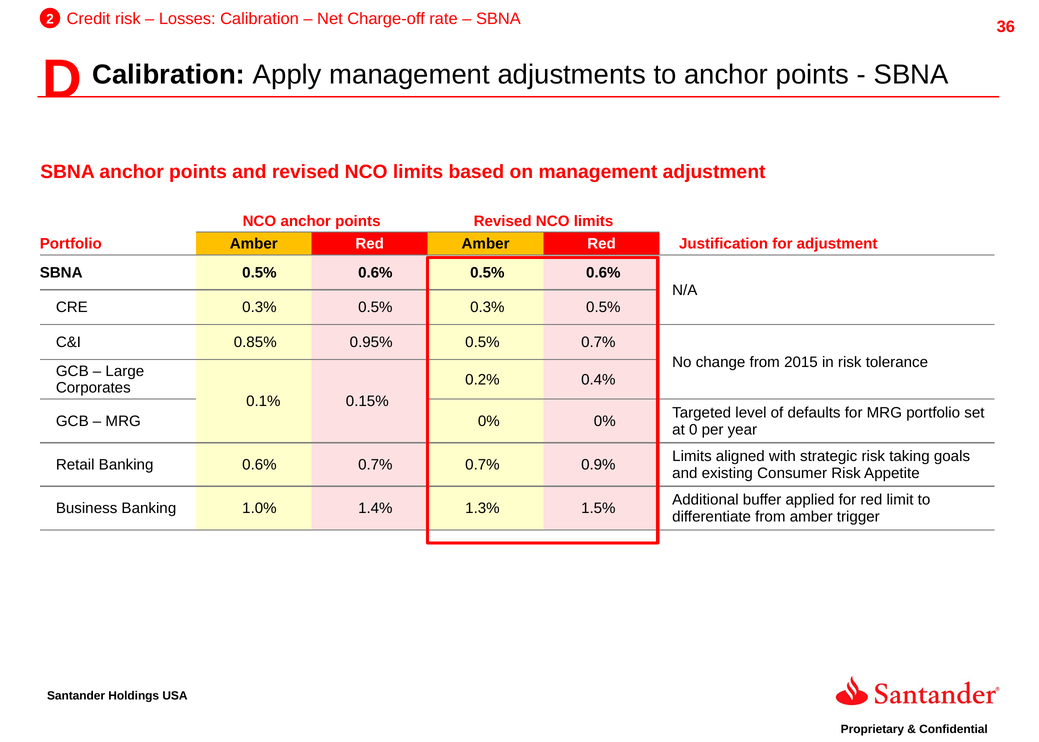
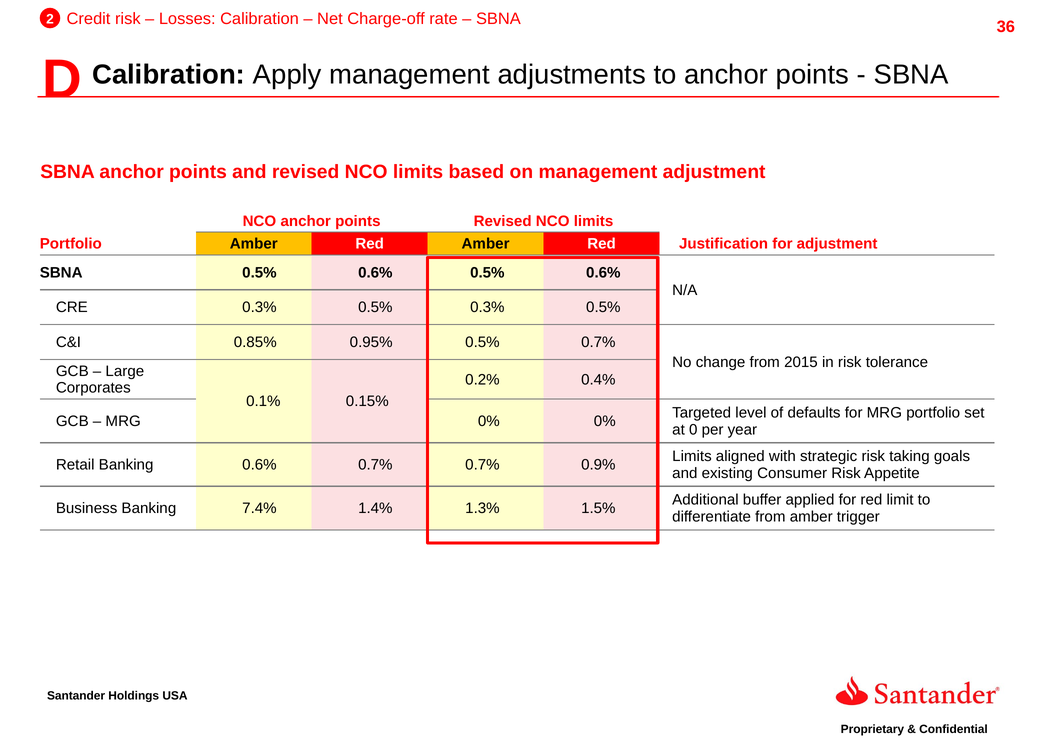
1.0%: 1.0% -> 7.4%
